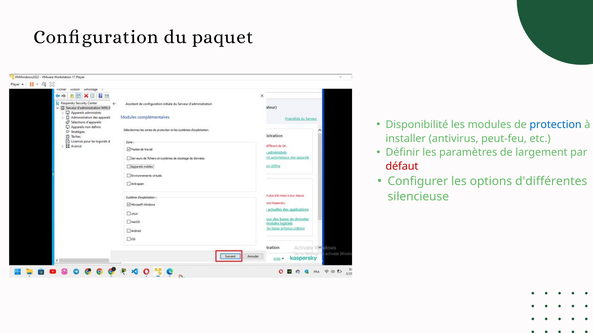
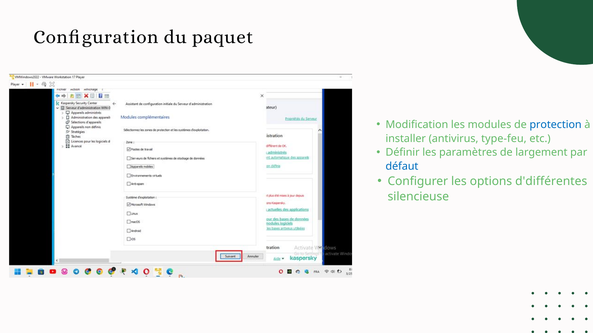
Disponibilité: Disponibilité -> Modification
peut-feu: peut-feu -> type-feu
défaut colour: red -> blue
